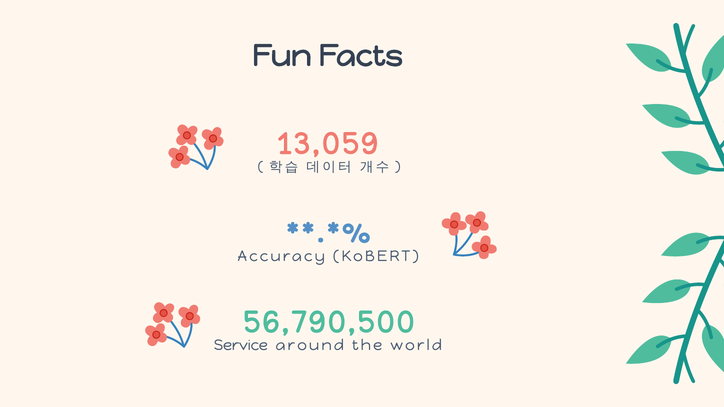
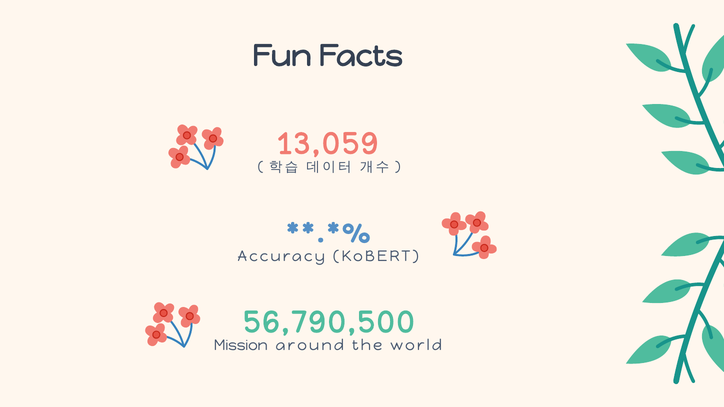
Service: Service -> Mission
